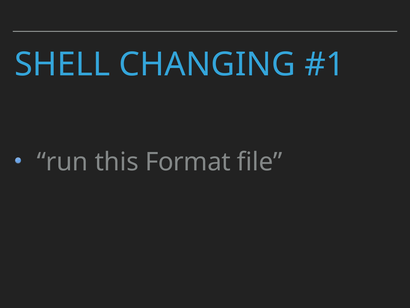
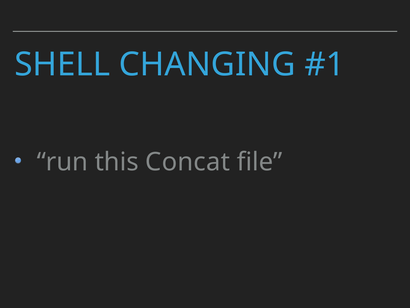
Format: Format -> Concat
